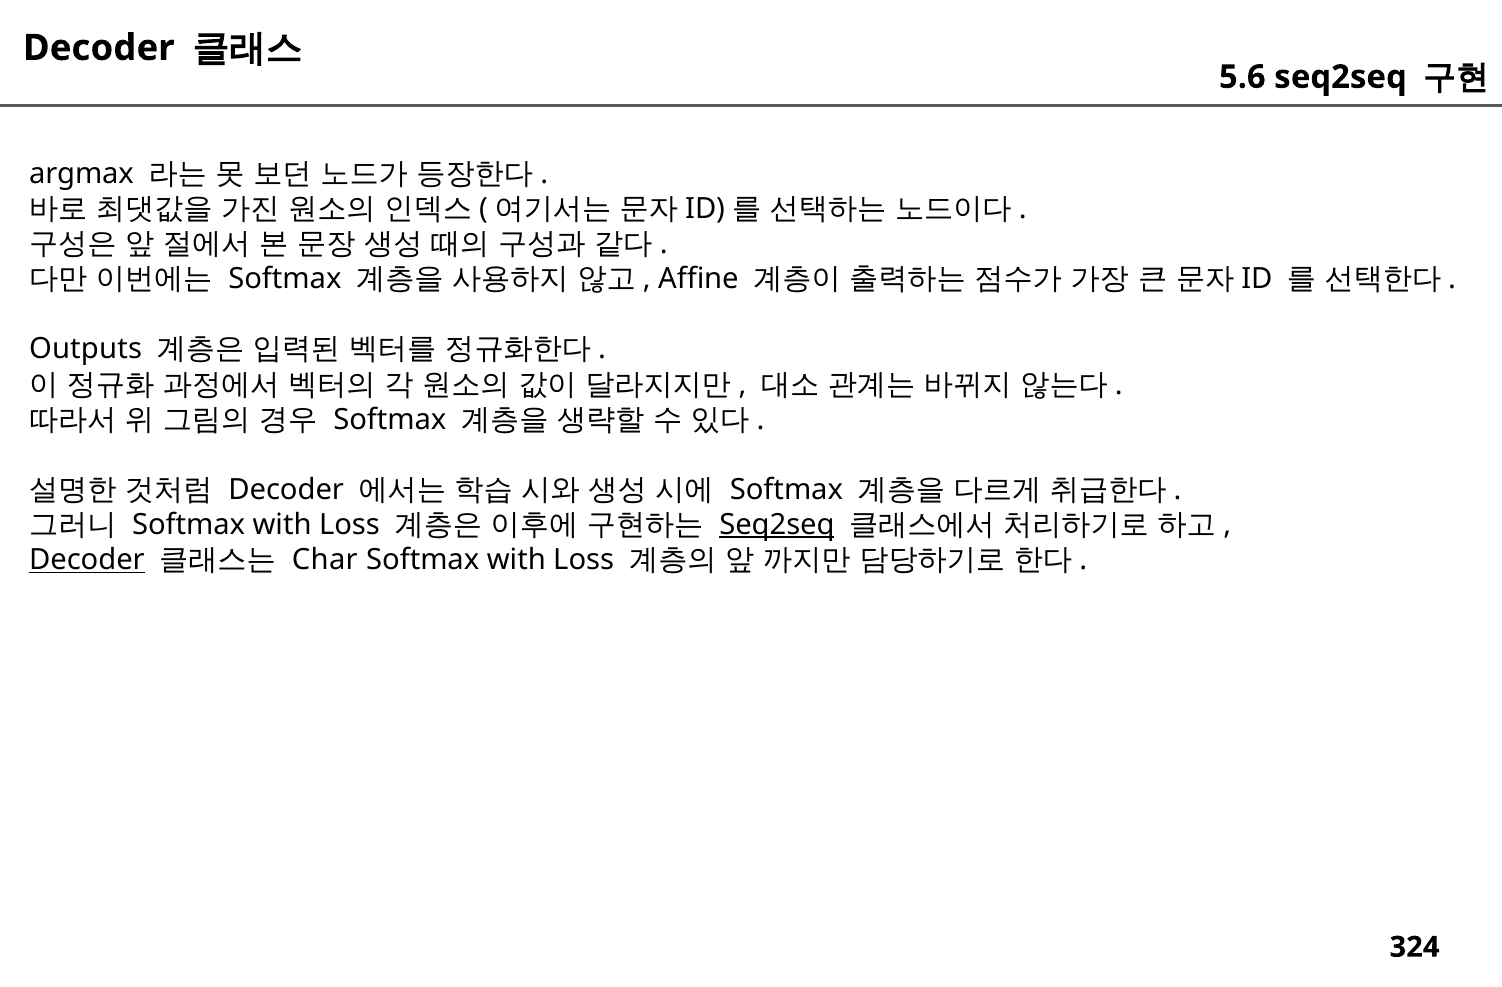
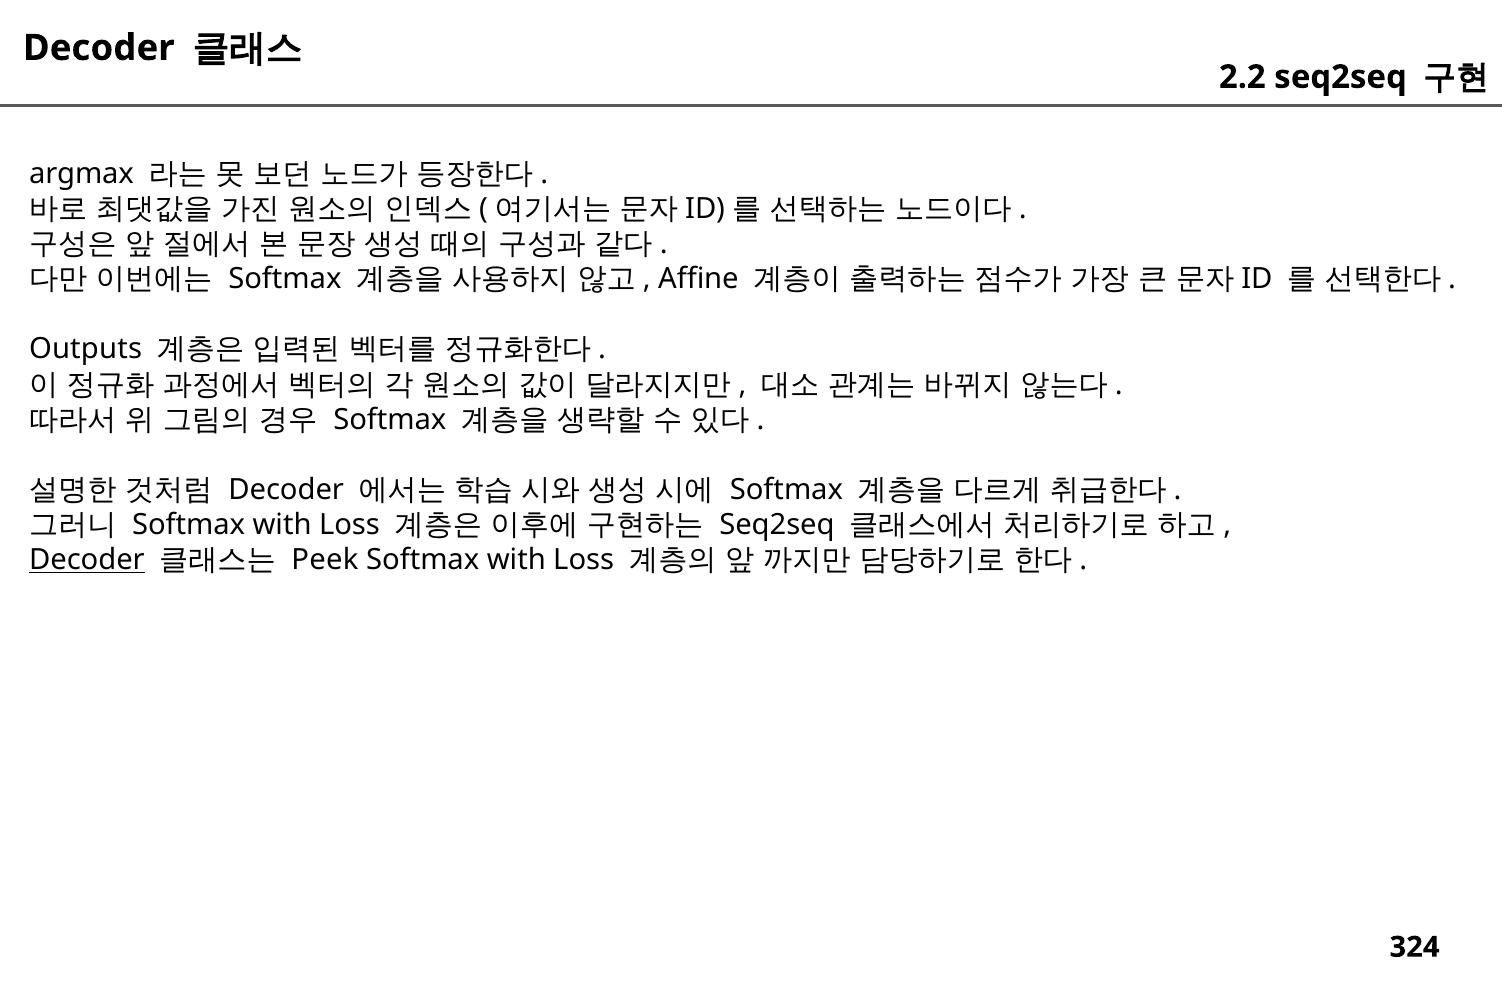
5.6: 5.6 -> 2.2
Seq2seq at (777, 524) underline: present -> none
Char: Char -> Peek
